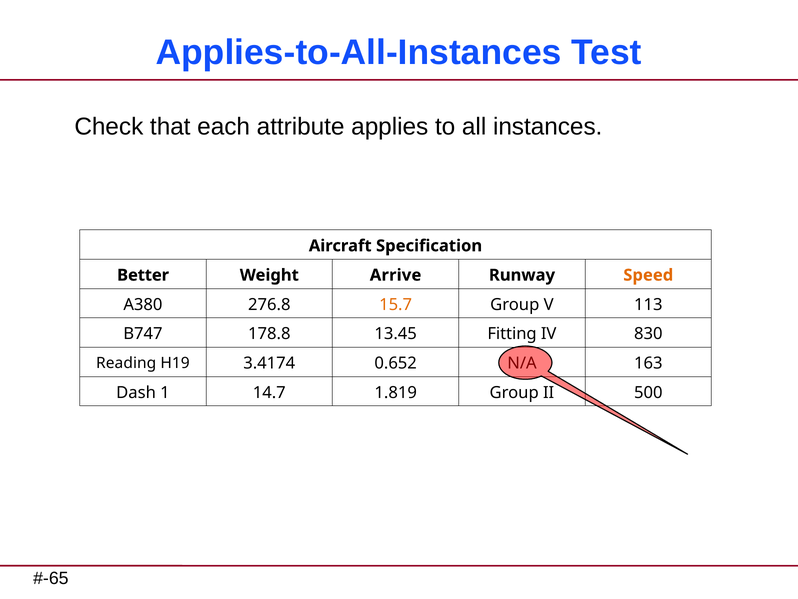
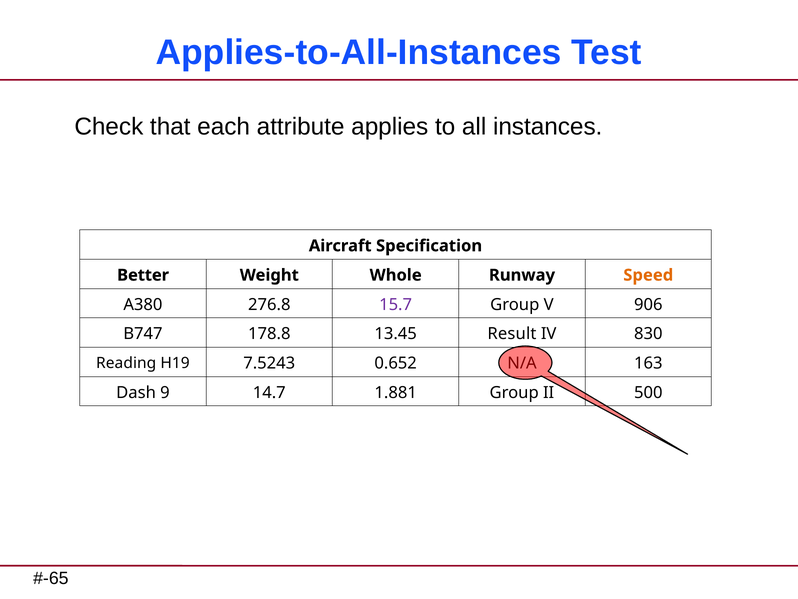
Arrive: Arrive -> Whole
15.7 colour: orange -> purple
113: 113 -> 906
Fitting: Fitting -> Result
3.4174: 3.4174 -> 7.5243
1: 1 -> 9
1.819: 1.819 -> 1.881
